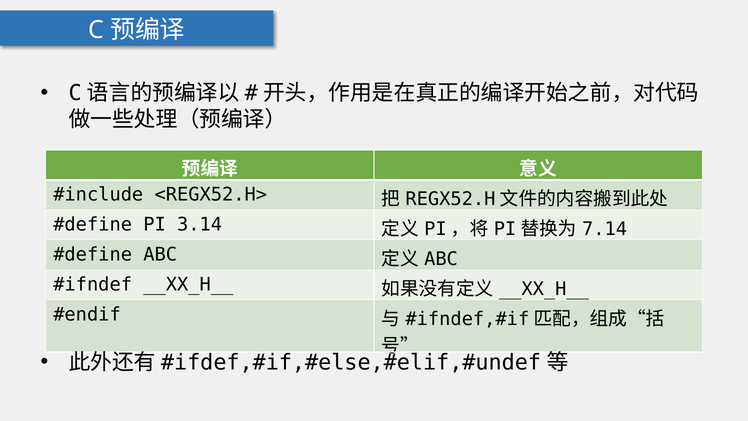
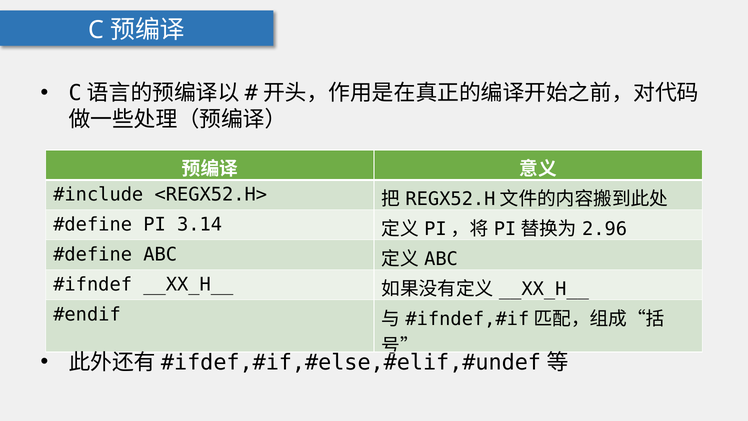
7.14: 7.14 -> 2.96
